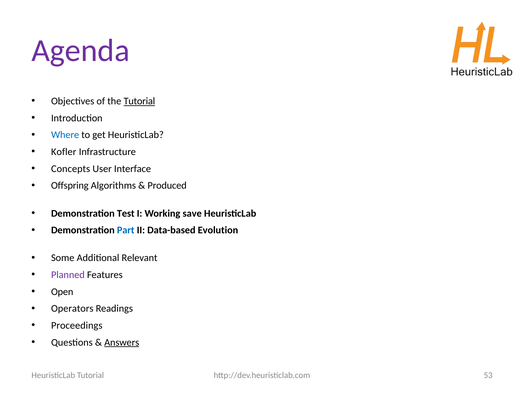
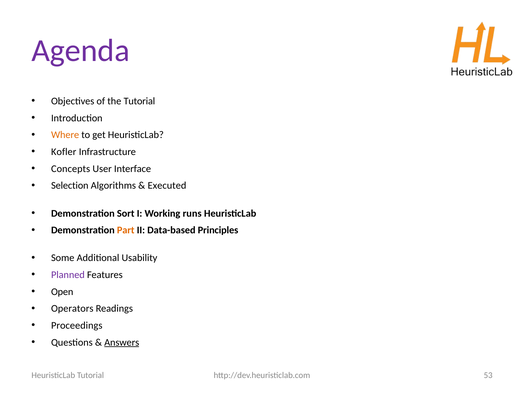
Tutorial at (139, 101) underline: present -> none
Where colour: blue -> orange
Offspring: Offspring -> Selection
Produced: Produced -> Executed
Test: Test -> Sort
save: save -> runs
Part colour: blue -> orange
Evolution: Evolution -> Principles
Relevant: Relevant -> Usability
